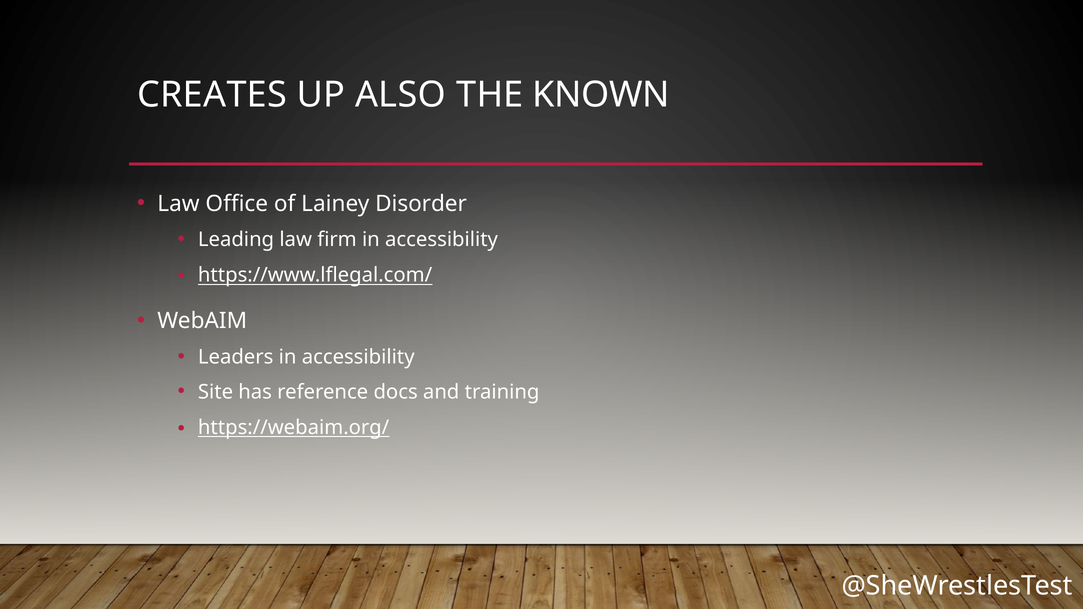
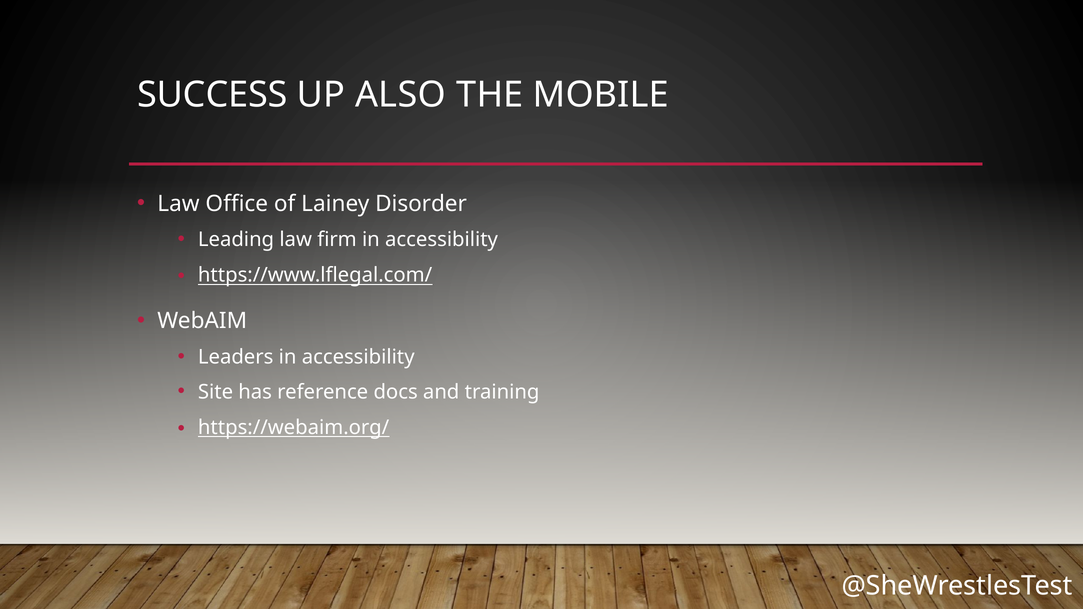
CREATES: CREATES -> SUCCESS
KNOWN: KNOWN -> MOBILE
